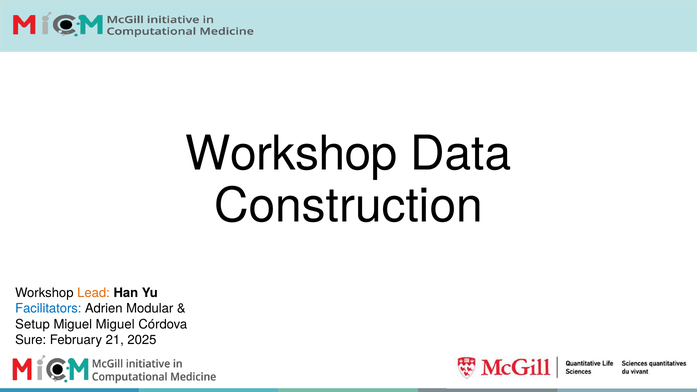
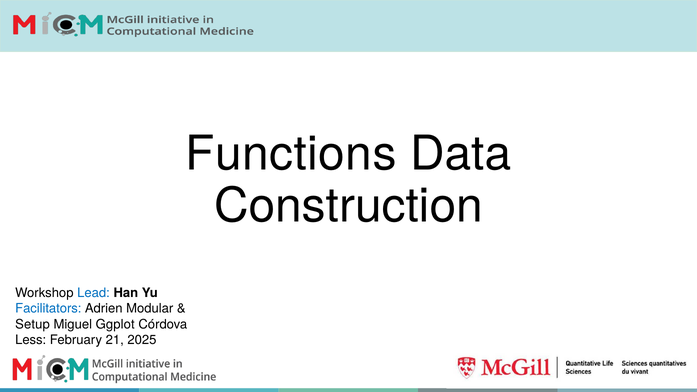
Workshop at (291, 154): Workshop -> Functions
Lead colour: orange -> blue
Miguel Miguel: Miguel -> Ggplot
Sure: Sure -> Less
